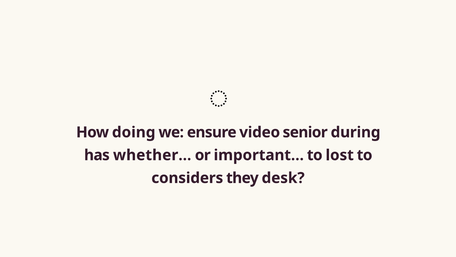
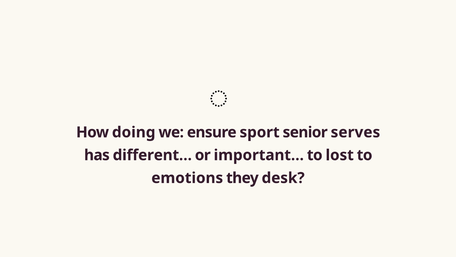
video: video -> sport
during: during -> serves
whether…: whether… -> different…
considers: considers -> emotions
